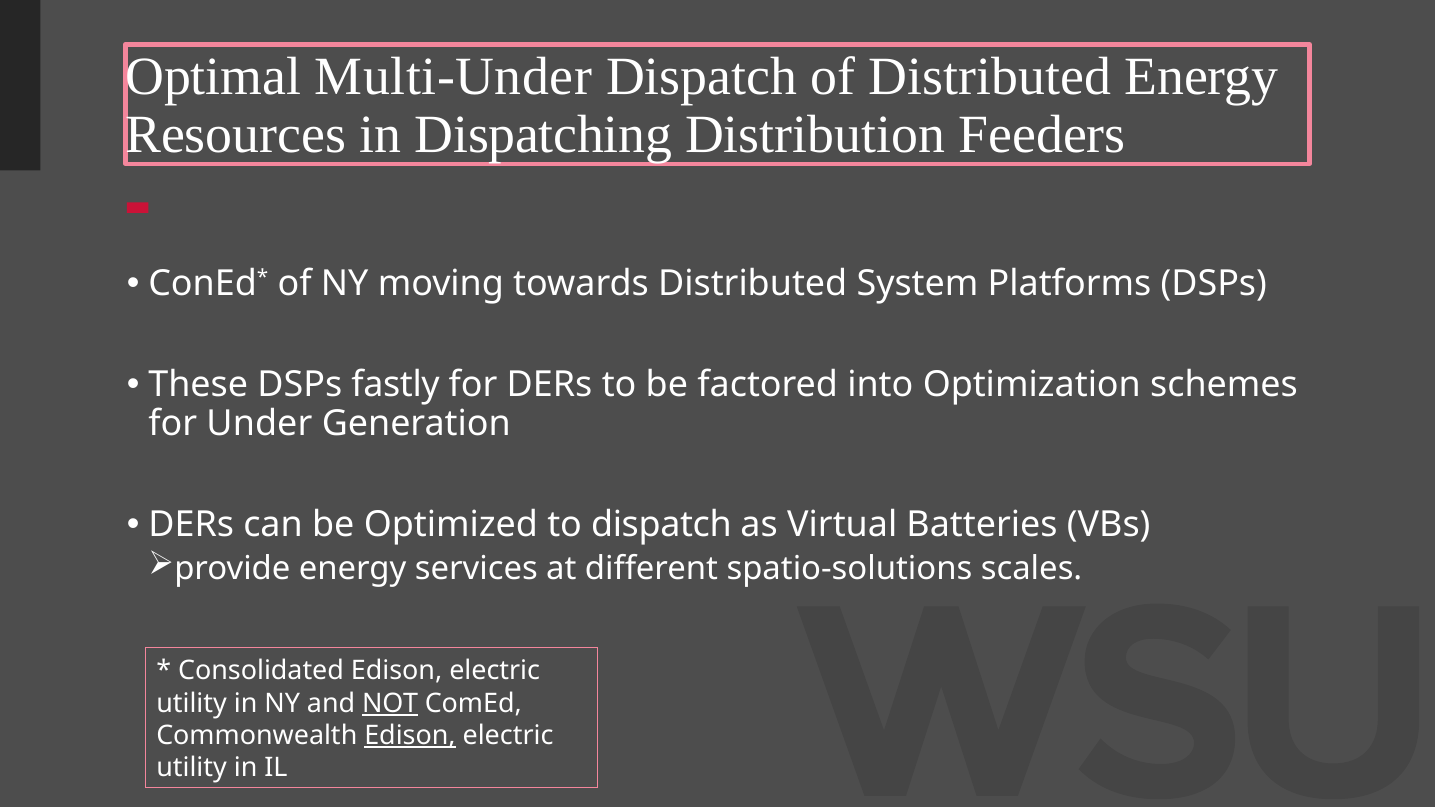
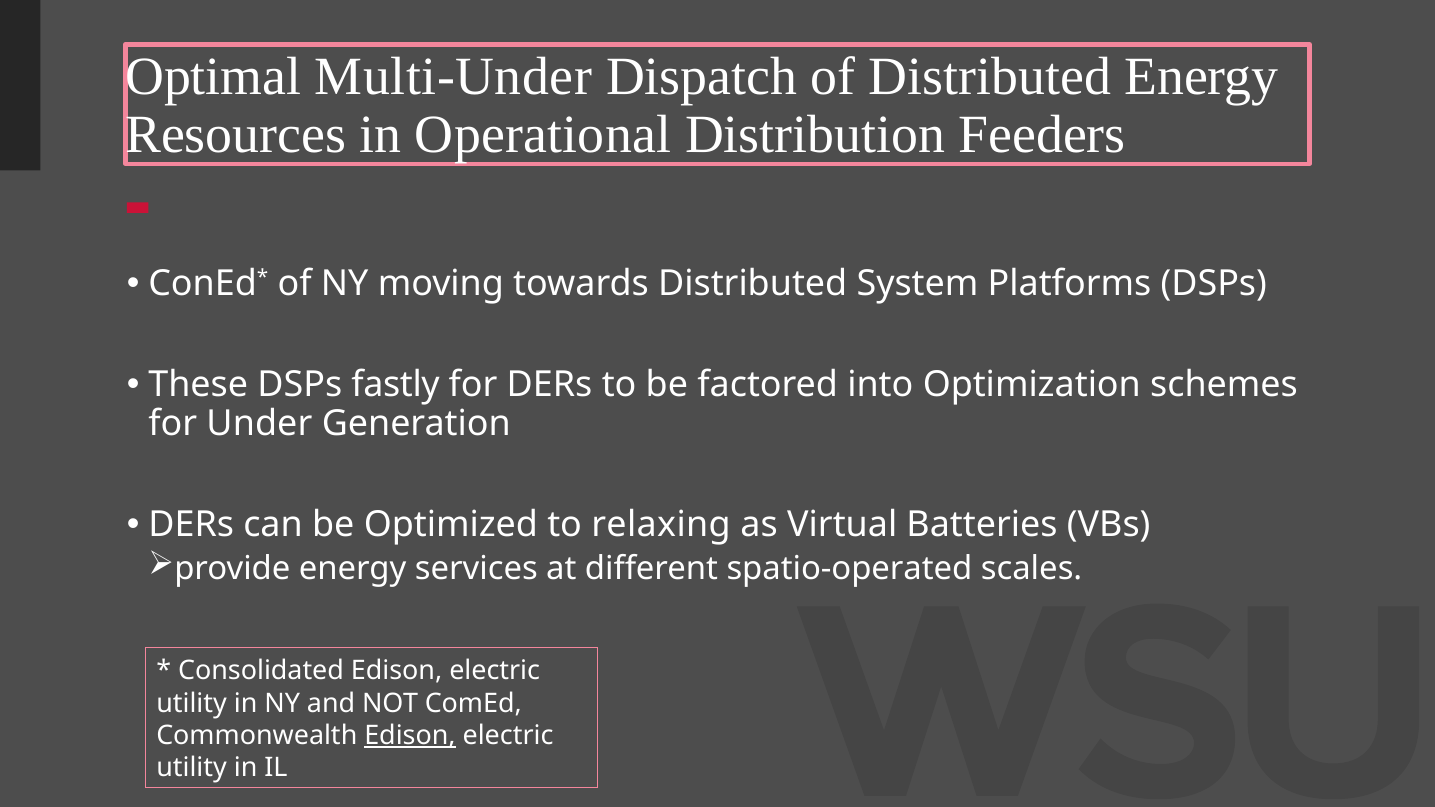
Dispatching: Dispatching -> Operational
to dispatch: dispatch -> relaxing
spatio-solutions: spatio-solutions -> spatio-operated
NOT underline: present -> none
